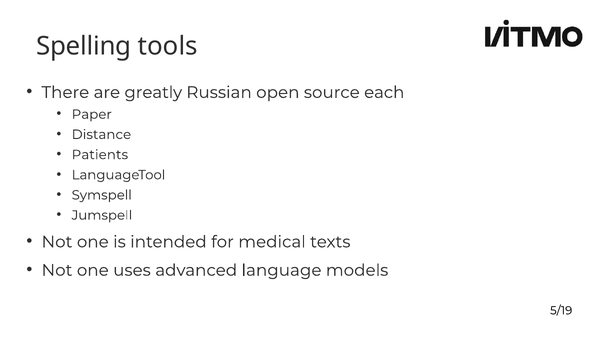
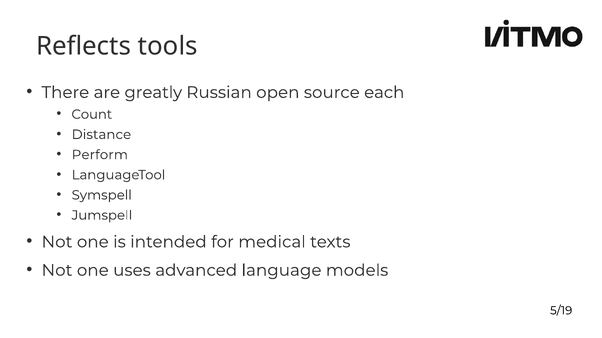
Spelling: Spelling -> Reflects
Paper: Paper -> Count
Patients: Patients -> Perform
